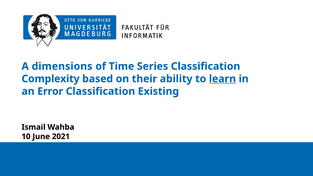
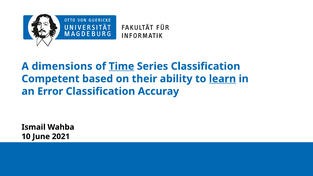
Time underline: none -> present
Complexity: Complexity -> Competent
Existing: Existing -> Accuray
